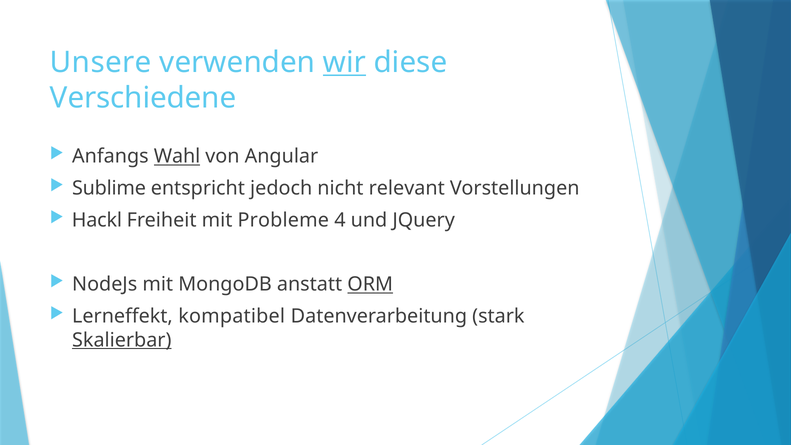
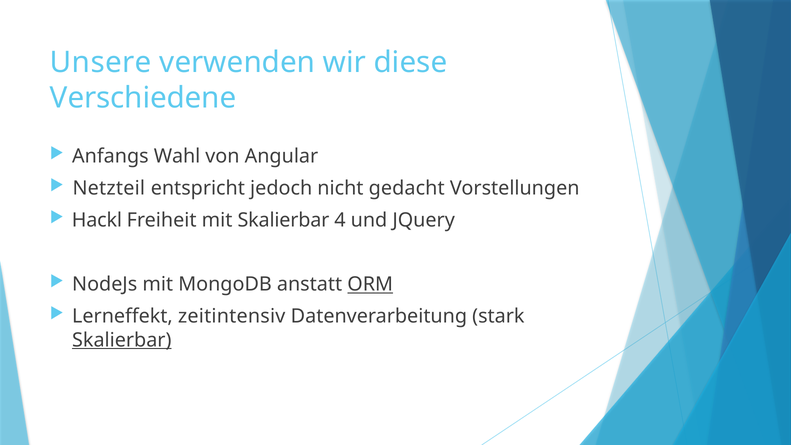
wir underline: present -> none
Wahl underline: present -> none
Sublime: Sublime -> Netzteil
relevant: relevant -> gedacht
mit Probleme: Probleme -> Skalierbar
kompatibel: kompatibel -> zeitintensiv
